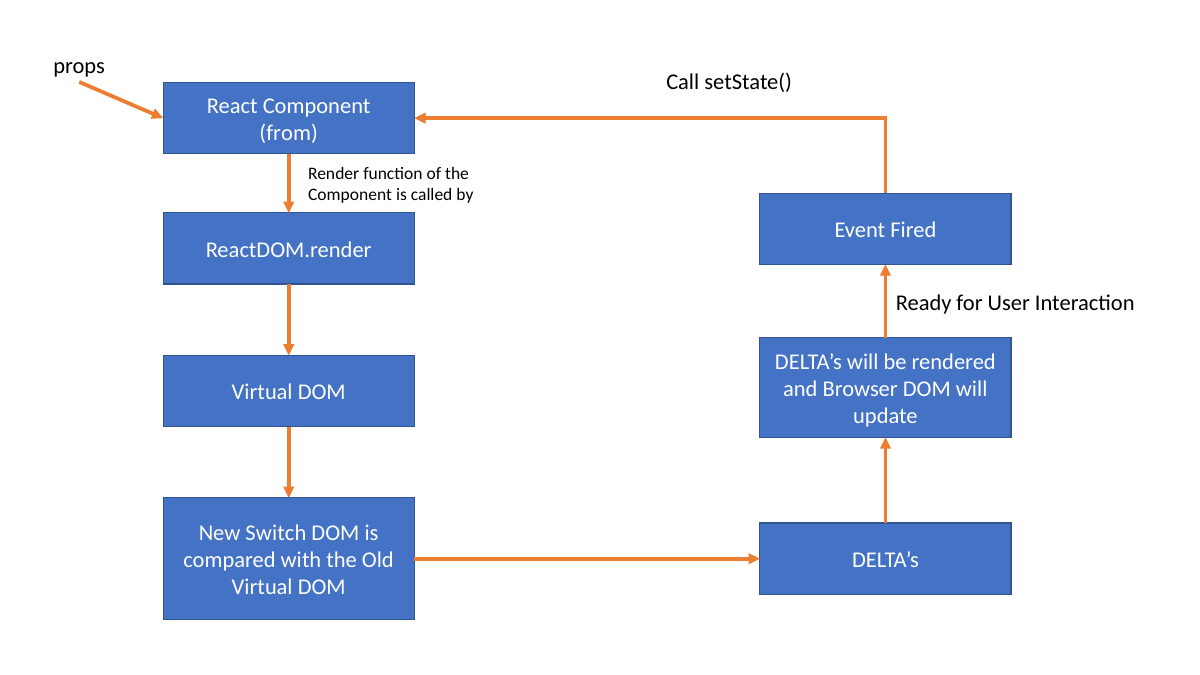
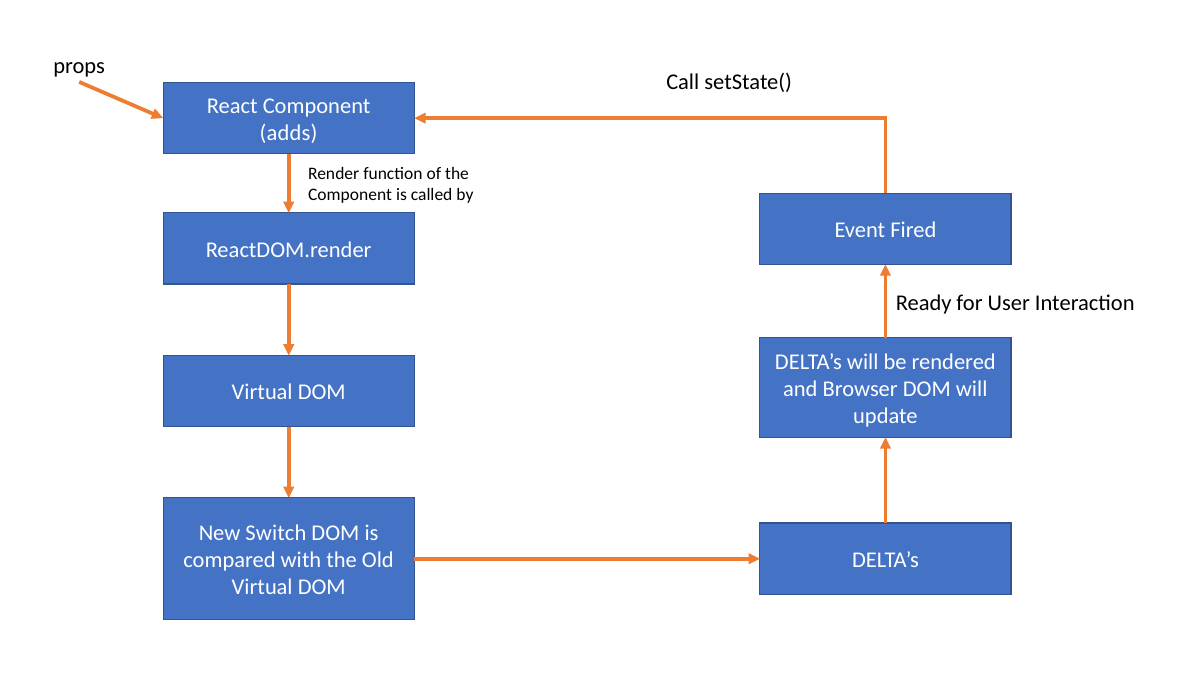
from: from -> adds
